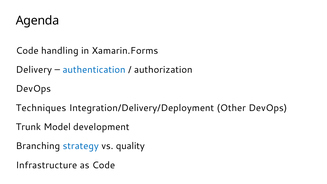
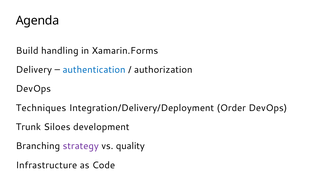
Code at (27, 51): Code -> Build
Other: Other -> Order
Model: Model -> Siloes
strategy colour: blue -> purple
